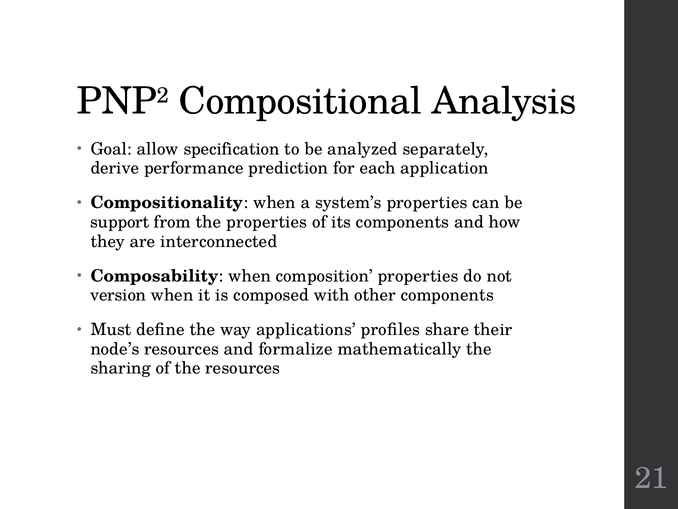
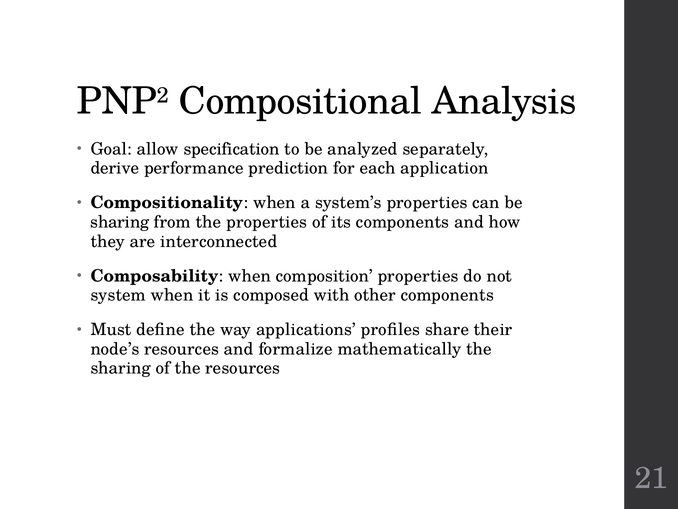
support at (120, 222): support -> sharing
version: version -> system
